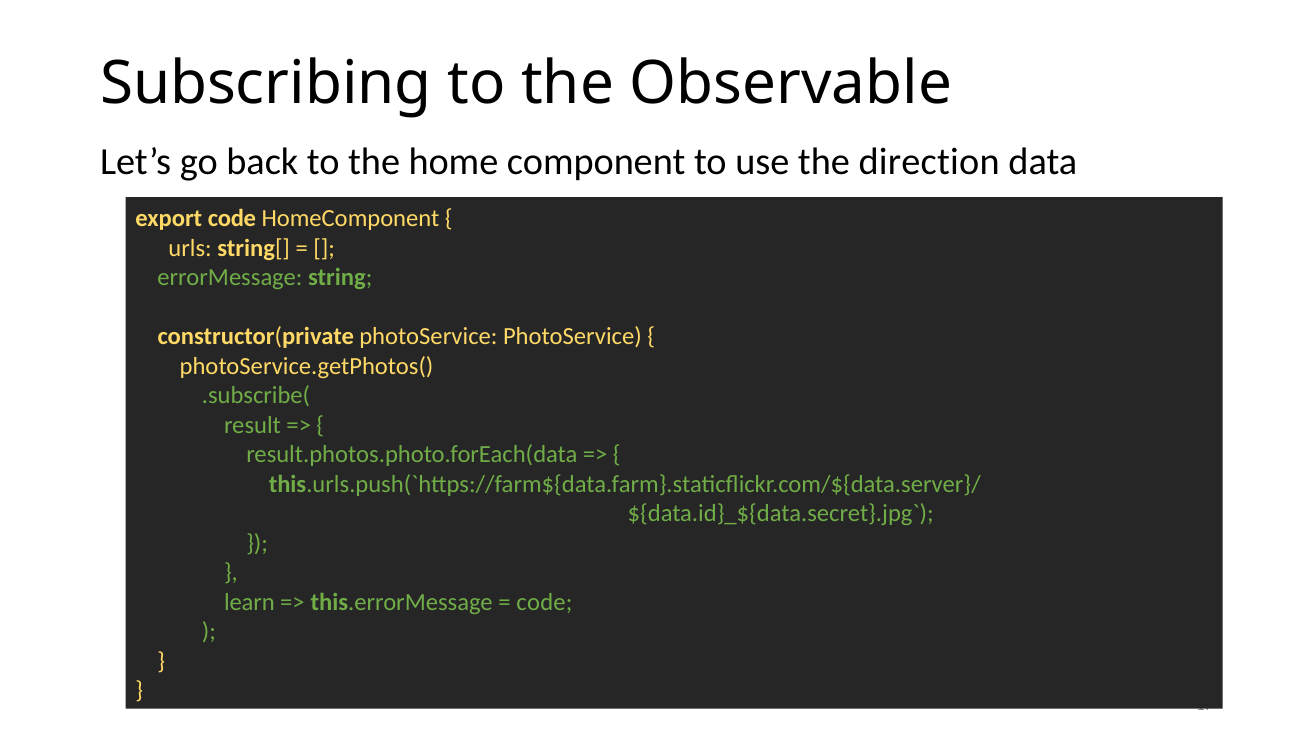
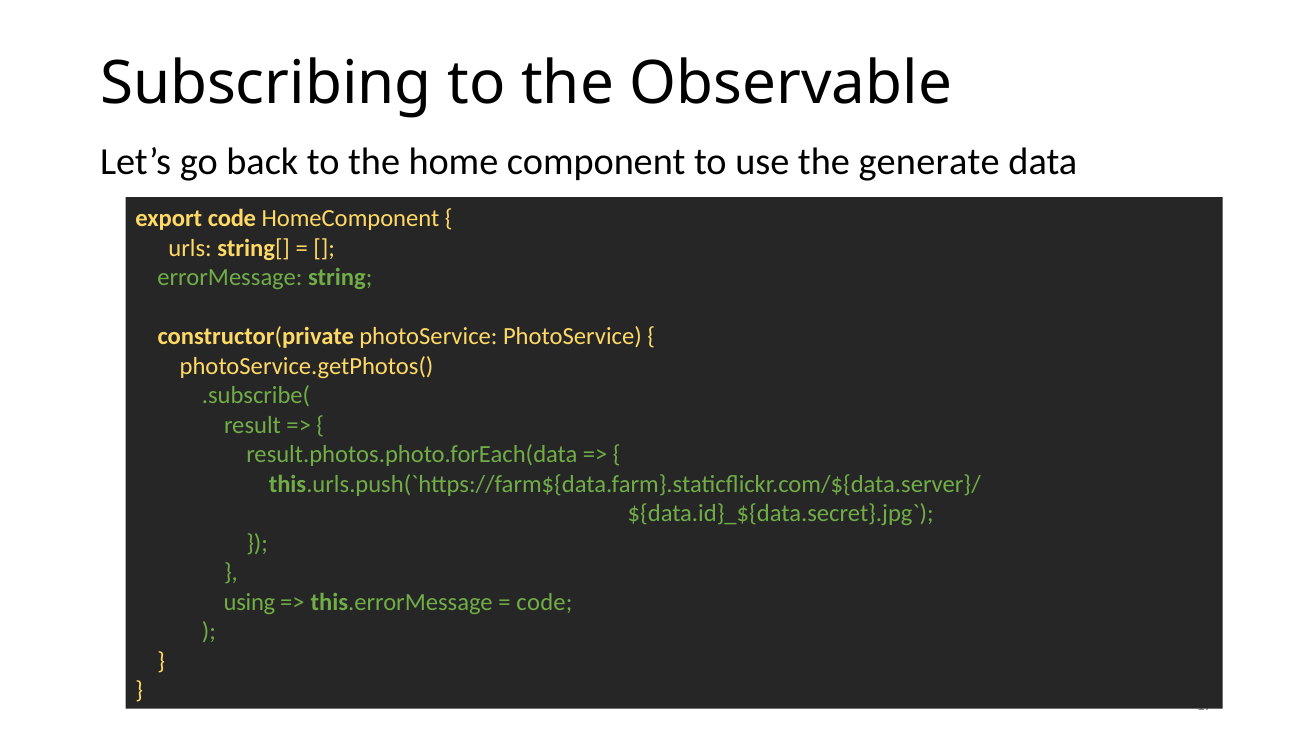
direction: direction -> generate
learn: learn -> using
